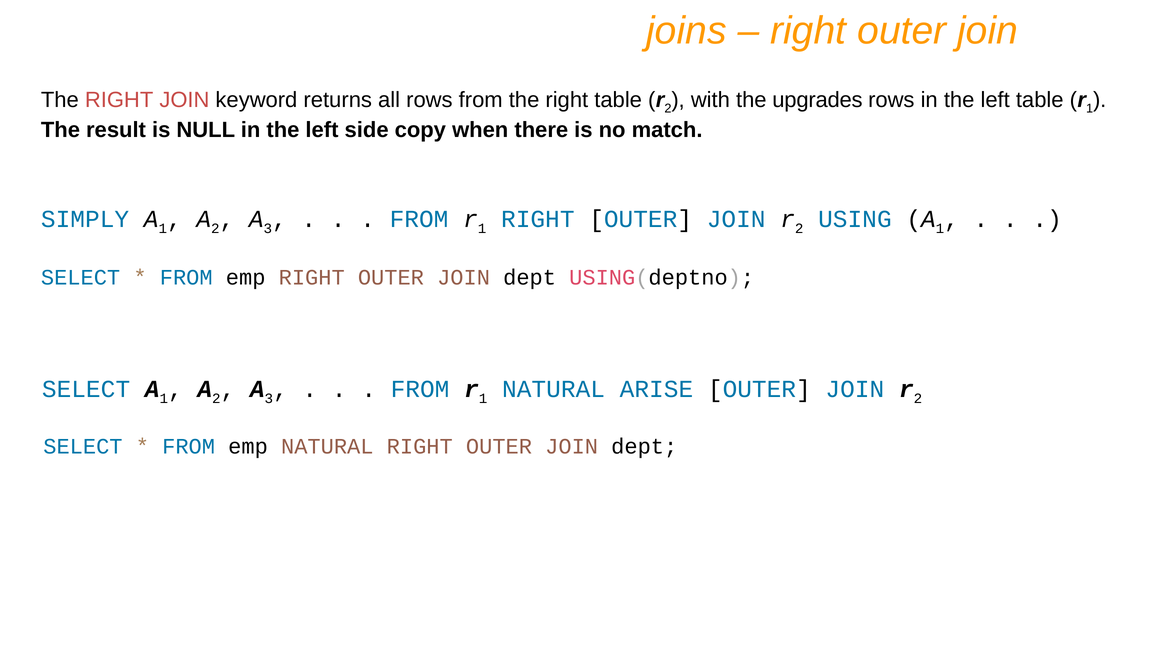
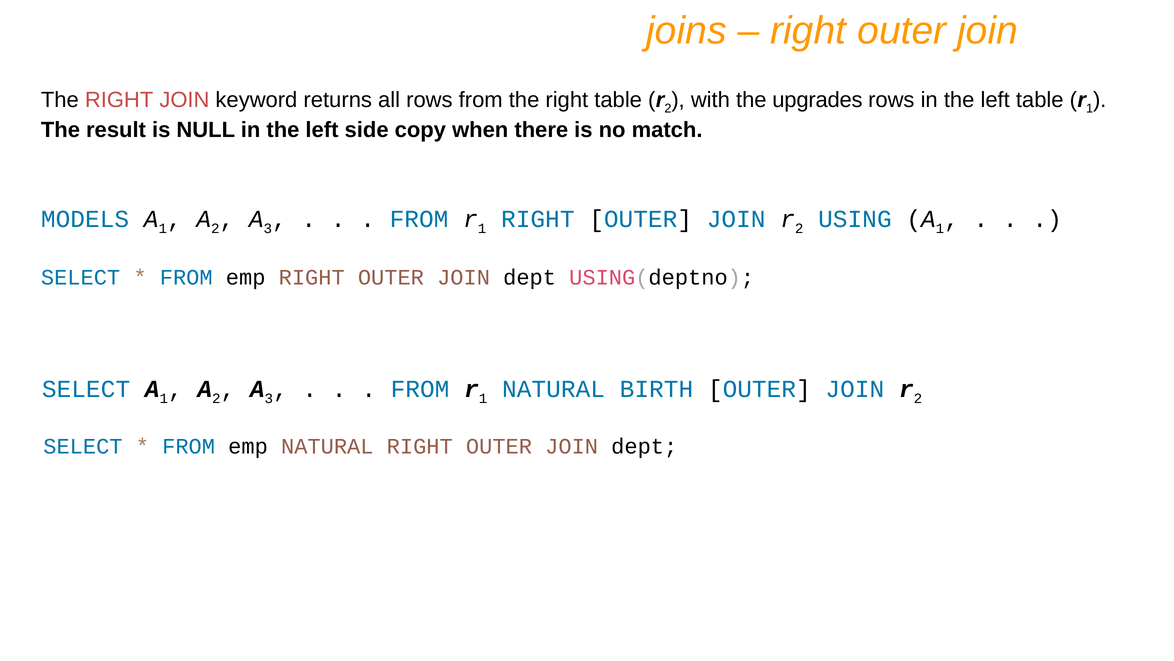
SIMPLY: SIMPLY -> MODELS
ARISE: ARISE -> BIRTH
